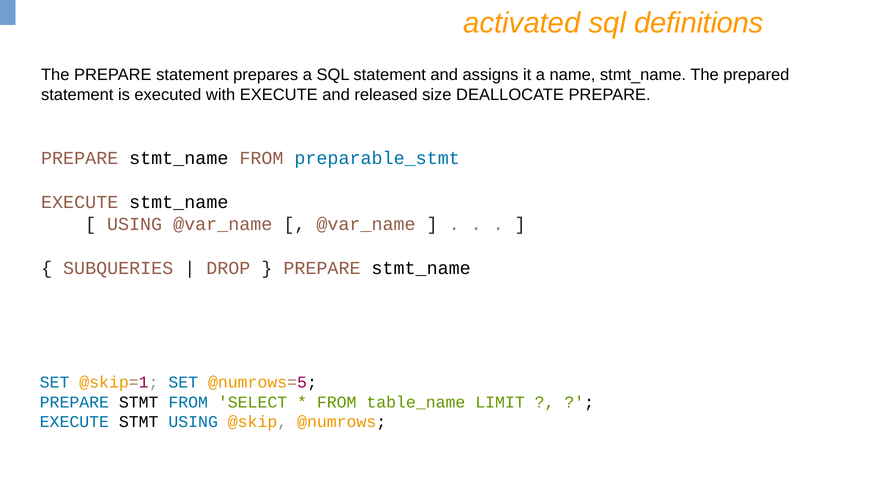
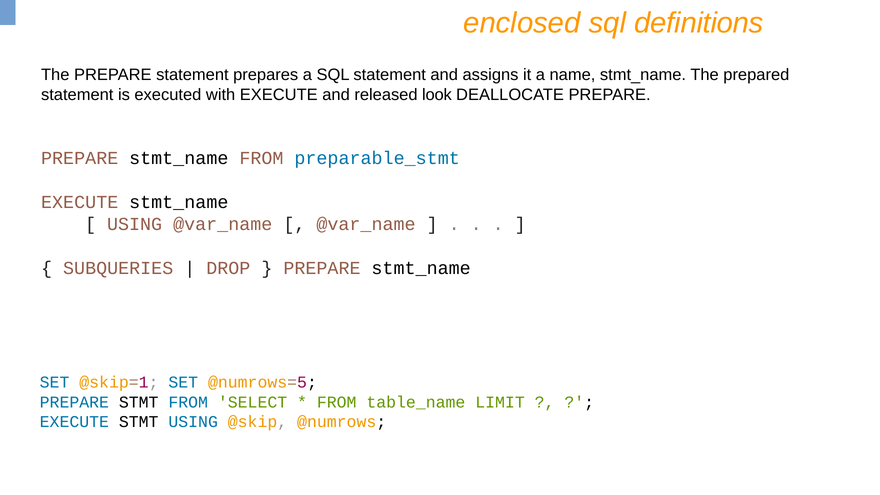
activated: activated -> enclosed
size: size -> look
